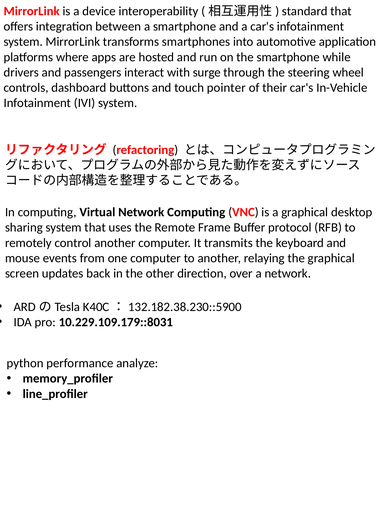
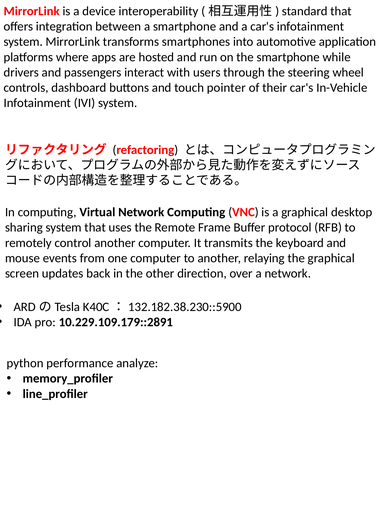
surge: surge -> users
10.229.109.179::8031: 10.229.109.179::8031 -> 10.229.109.179::2891
